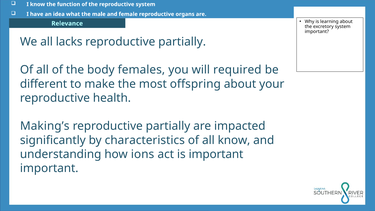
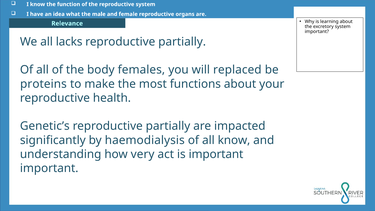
required: required -> replaced
different: different -> proteins
offspring: offspring -> functions
Making’s: Making’s -> Genetic’s
characteristics: characteristics -> haemodialysis
ions: ions -> very
